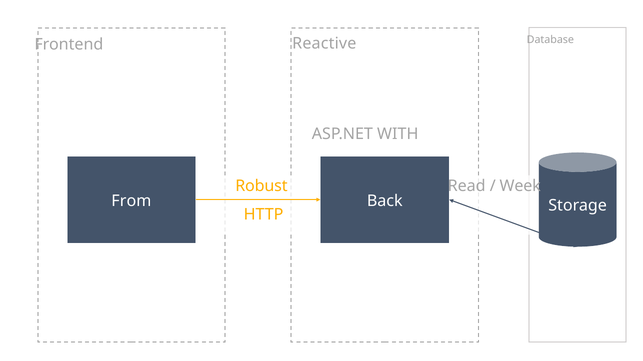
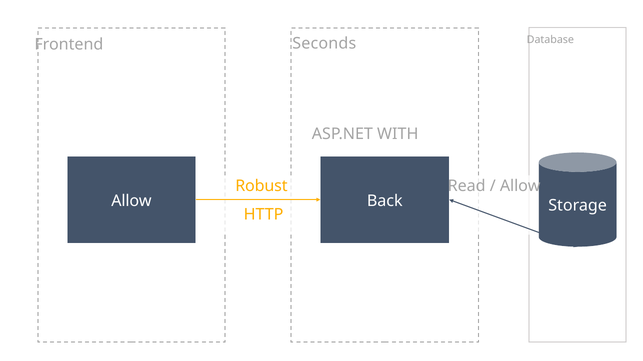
Reactive: Reactive -> Seconds
Week at (520, 186): Week -> Allow
From at (131, 201): From -> Allow
